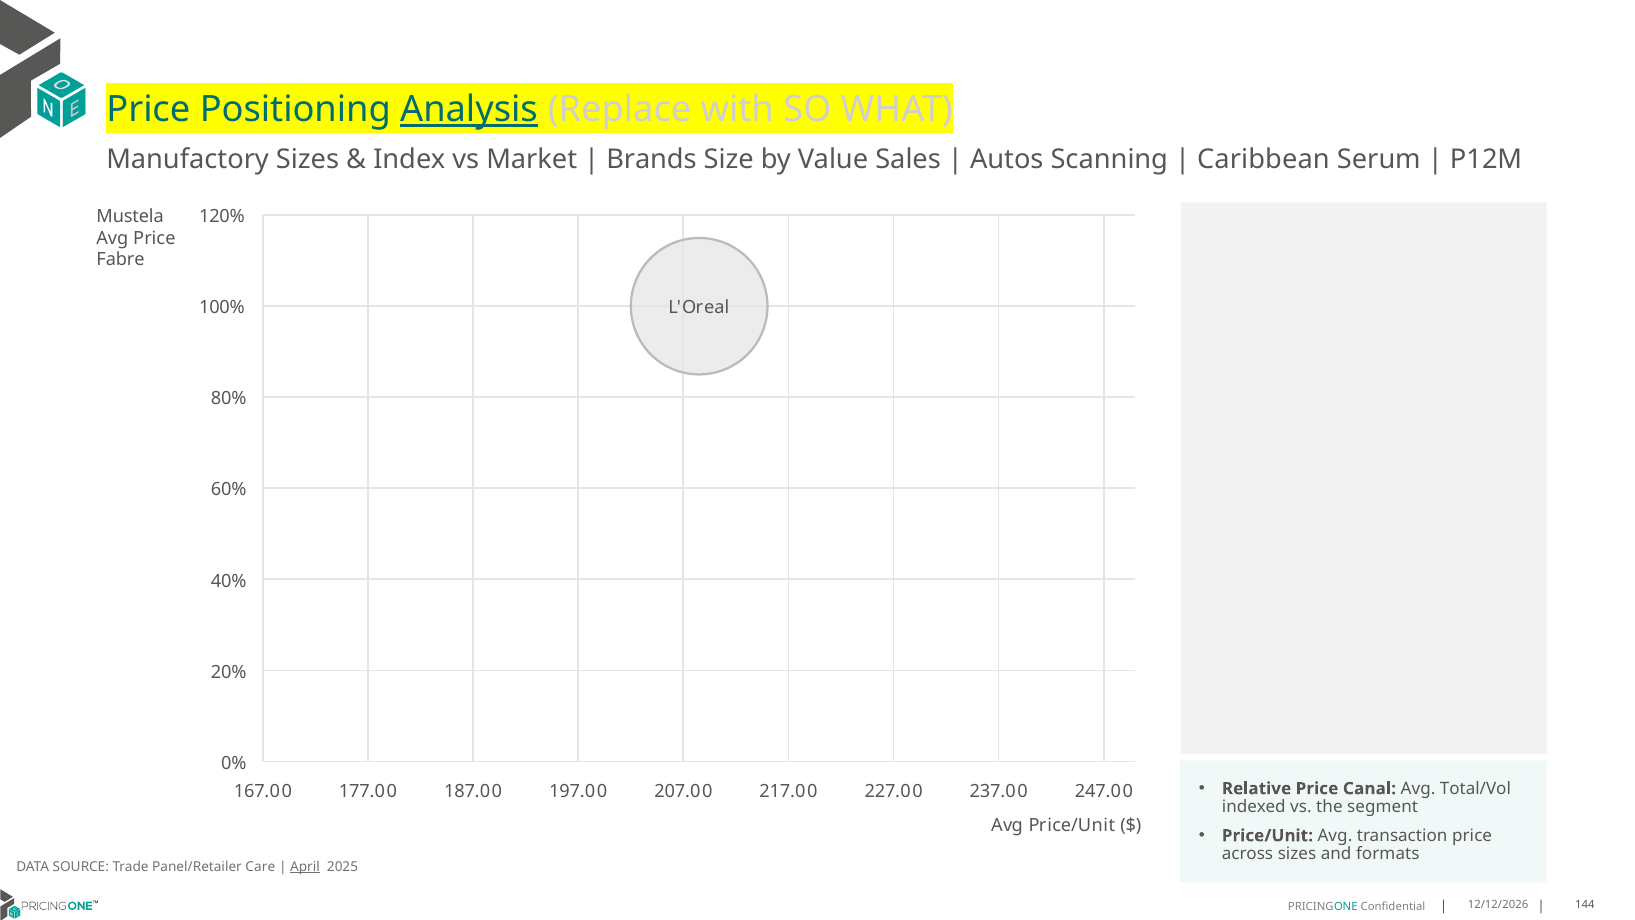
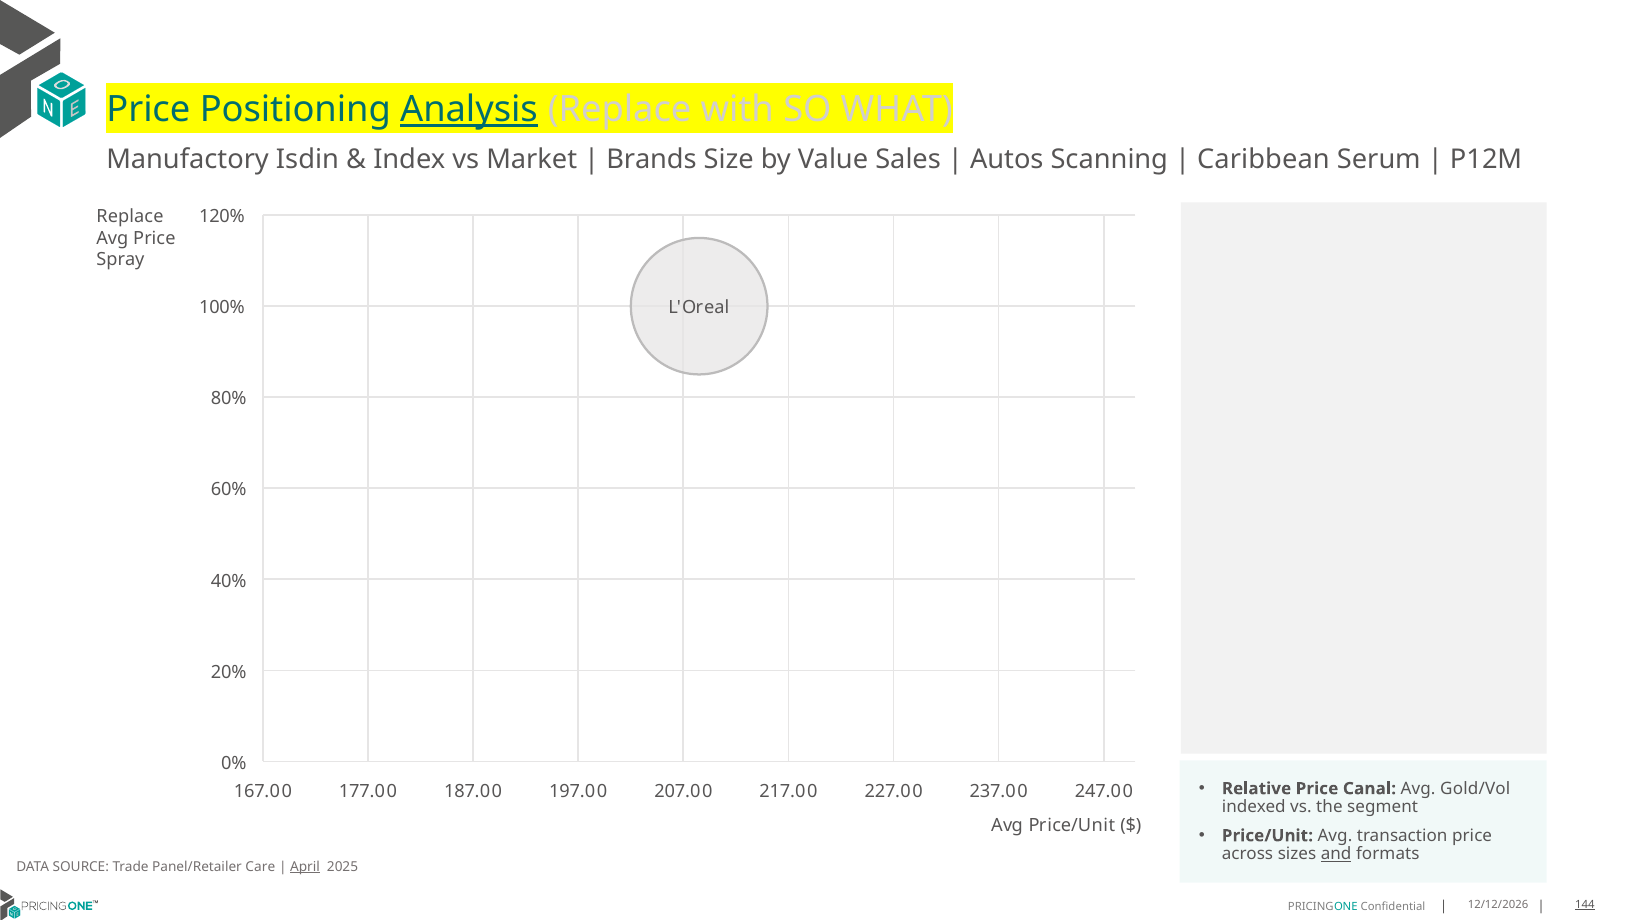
Manufactory Sizes: Sizes -> Isdin
Mustela at (130, 216): Mustela -> Replace
Fabre: Fabre -> Spray
Total/Vol: Total/Vol -> Gold/Vol
and underline: none -> present
144 underline: none -> present
